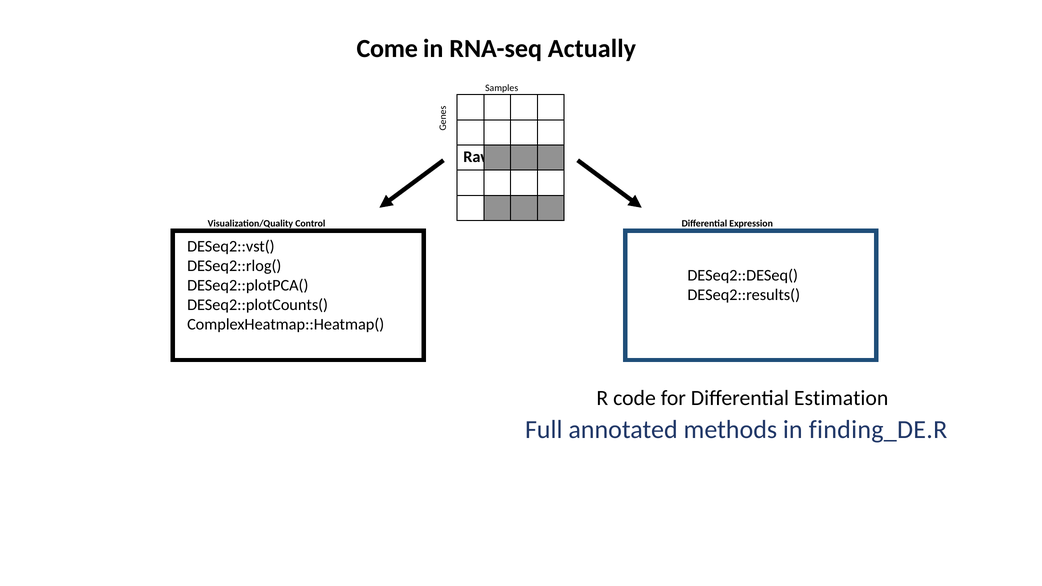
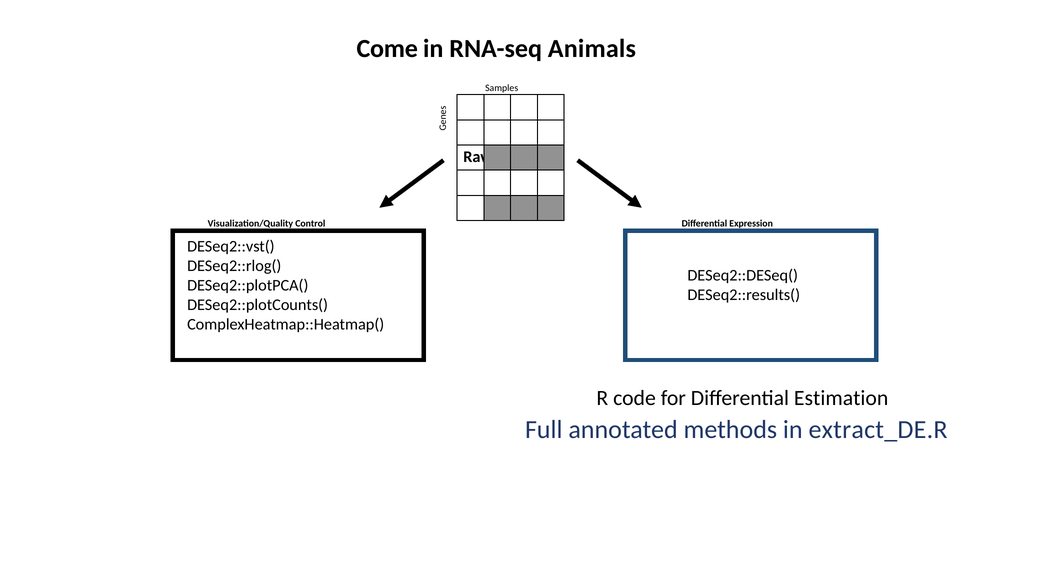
Actually: Actually -> Animals
finding_DE.R: finding_DE.R -> extract_DE.R
